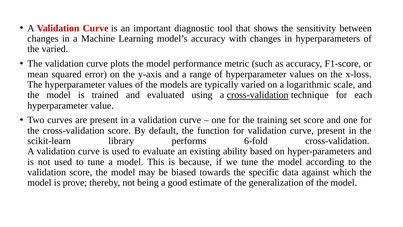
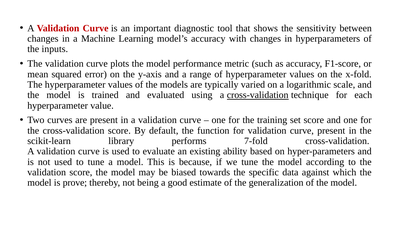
the varied: varied -> inputs
x-loss: x-loss -> x-fold
6-fold: 6-fold -> 7-fold
